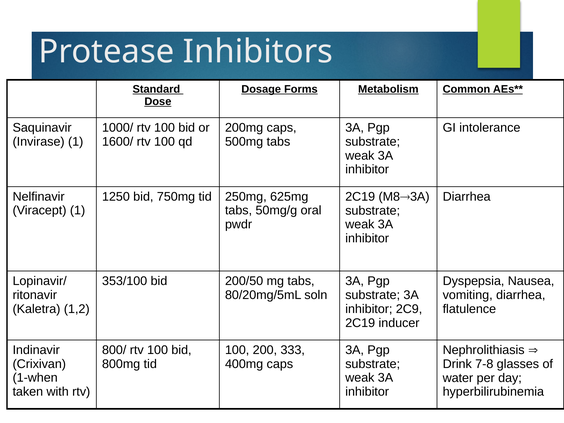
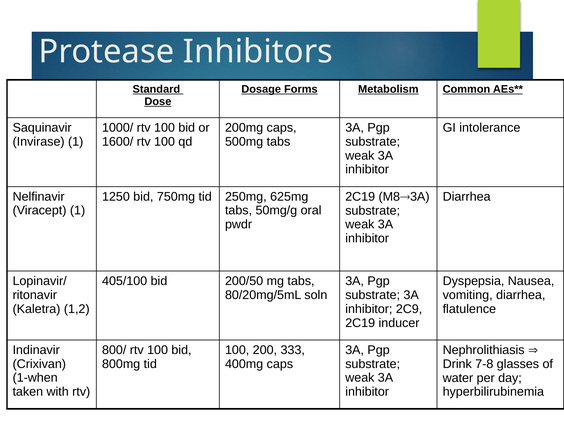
353/100: 353/100 -> 405/100
